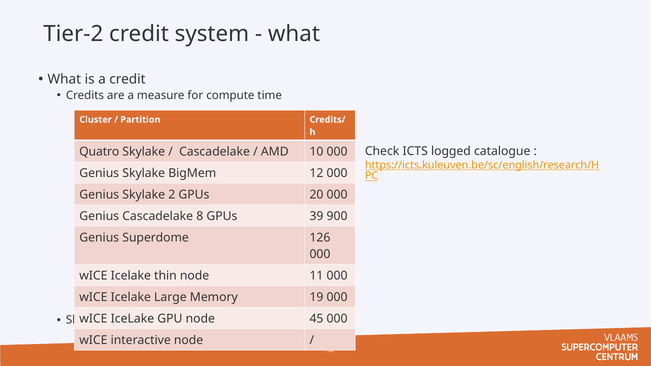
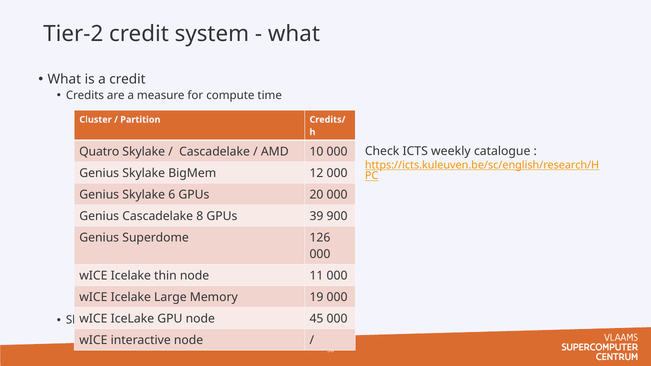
logged: logged -> weekly
2: 2 -> 6
